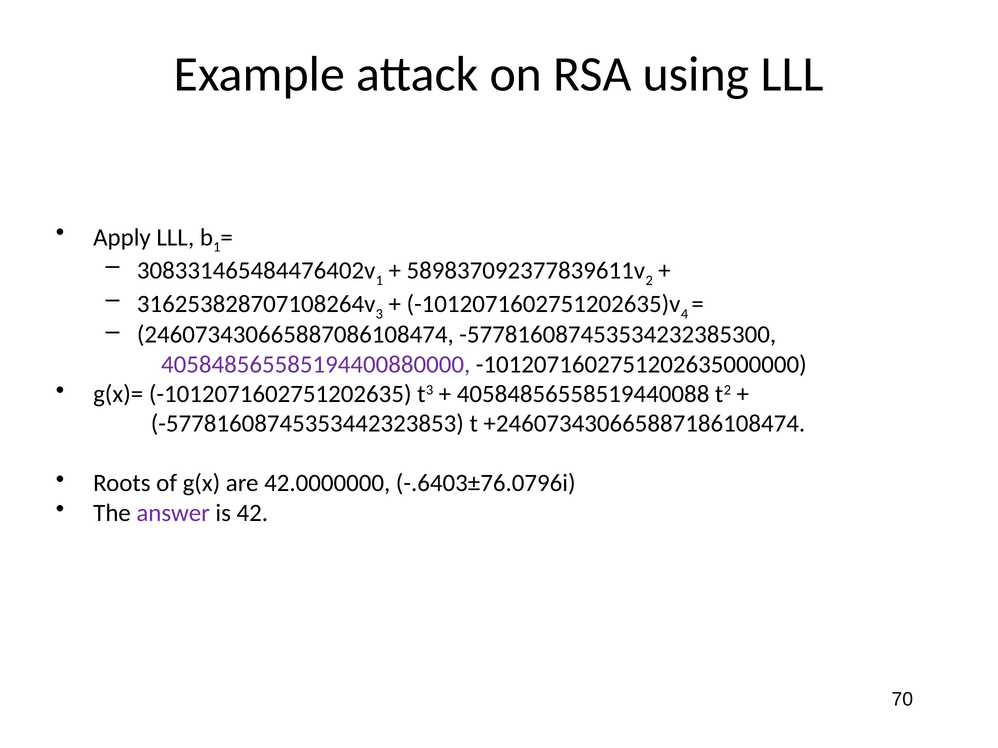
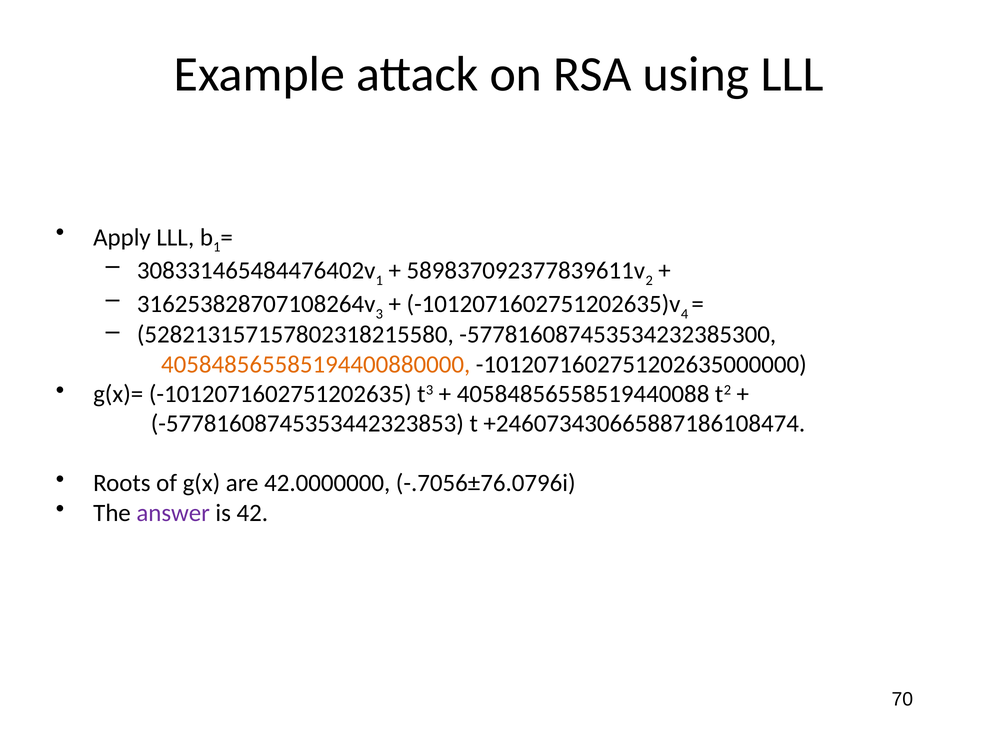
246073430665887086108474: 246073430665887086108474 -> 528213157157802318215580
405848565585194400880000 colour: purple -> orange
-.6403±76.0796i: -.6403±76.0796i -> -.7056±76.0796i
